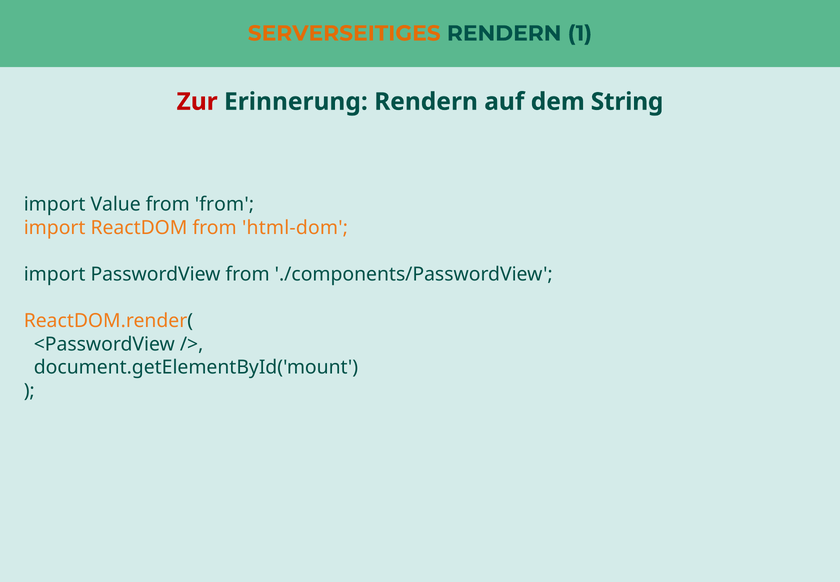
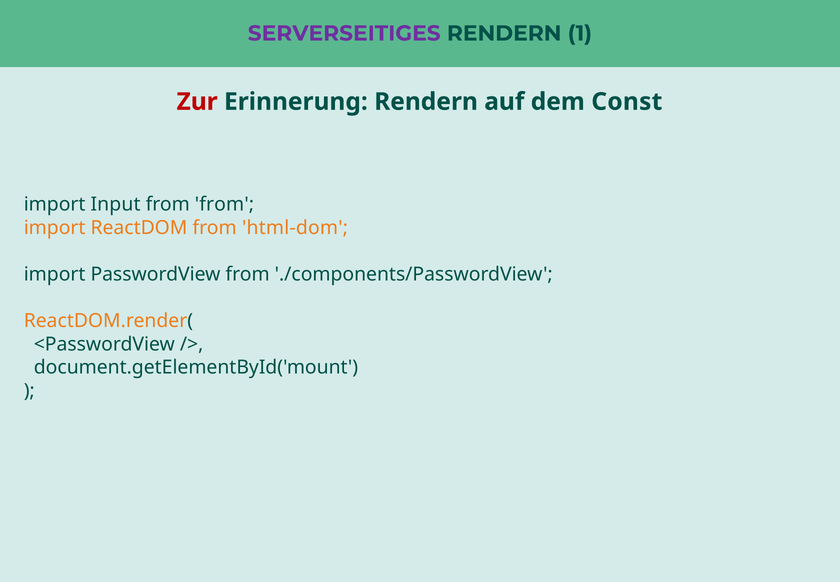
SERVERSEITIGES colour: orange -> purple
String: String -> Const
Value: Value -> Input
